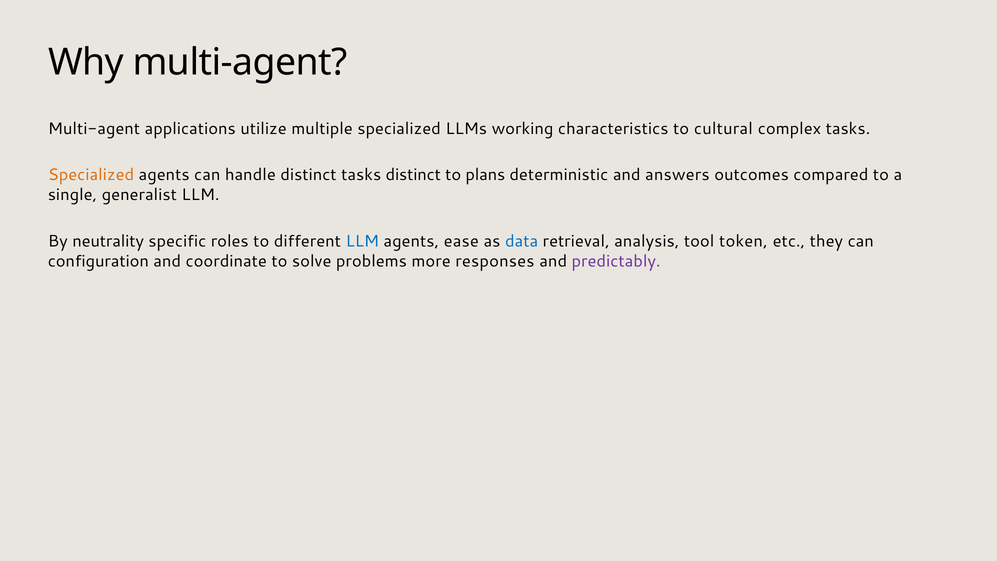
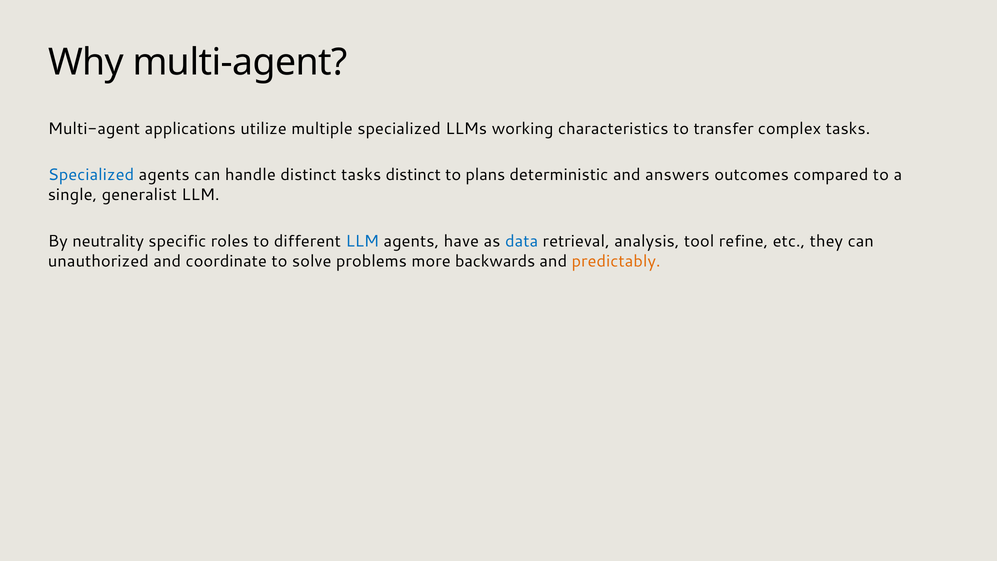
cultural: cultural -> transfer
Specialized at (91, 175) colour: orange -> blue
ease: ease -> have
token: token -> refine
configuration: configuration -> unauthorized
responses: responses -> backwards
predictably colour: purple -> orange
